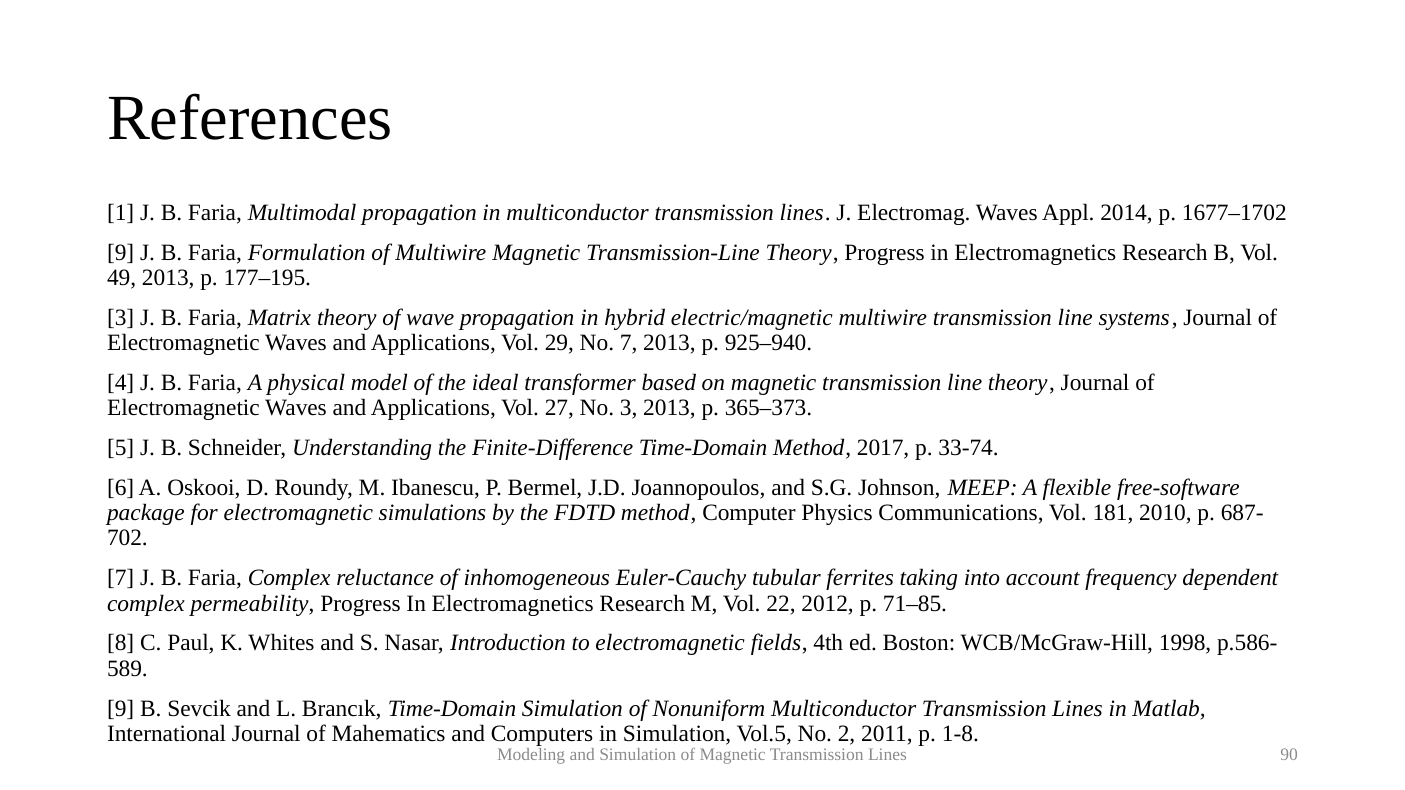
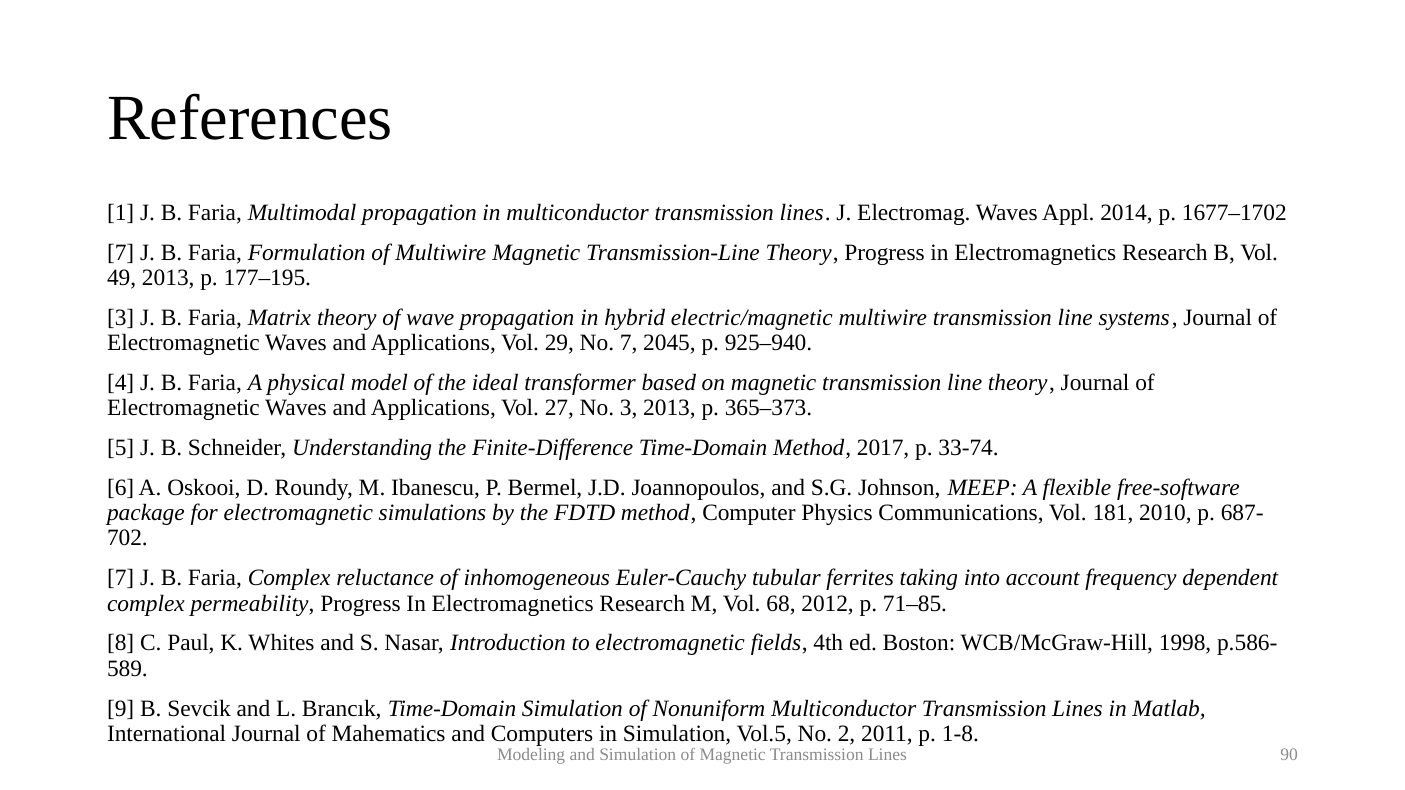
9 at (121, 252): 9 -> 7
7 2013: 2013 -> 2045
22: 22 -> 68
